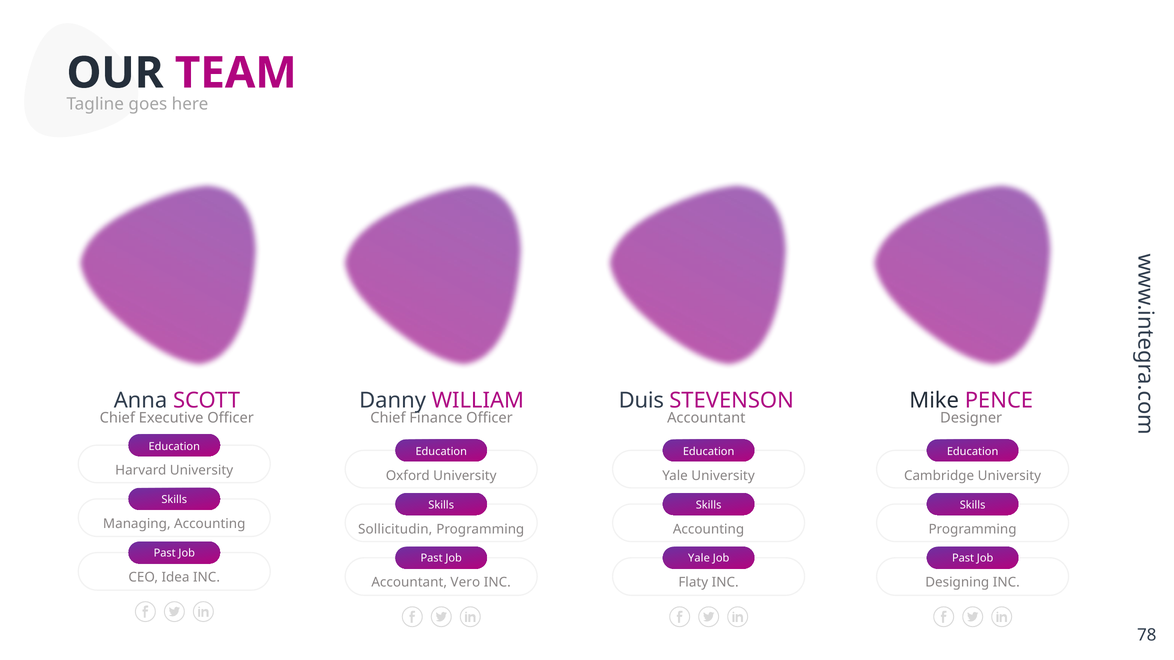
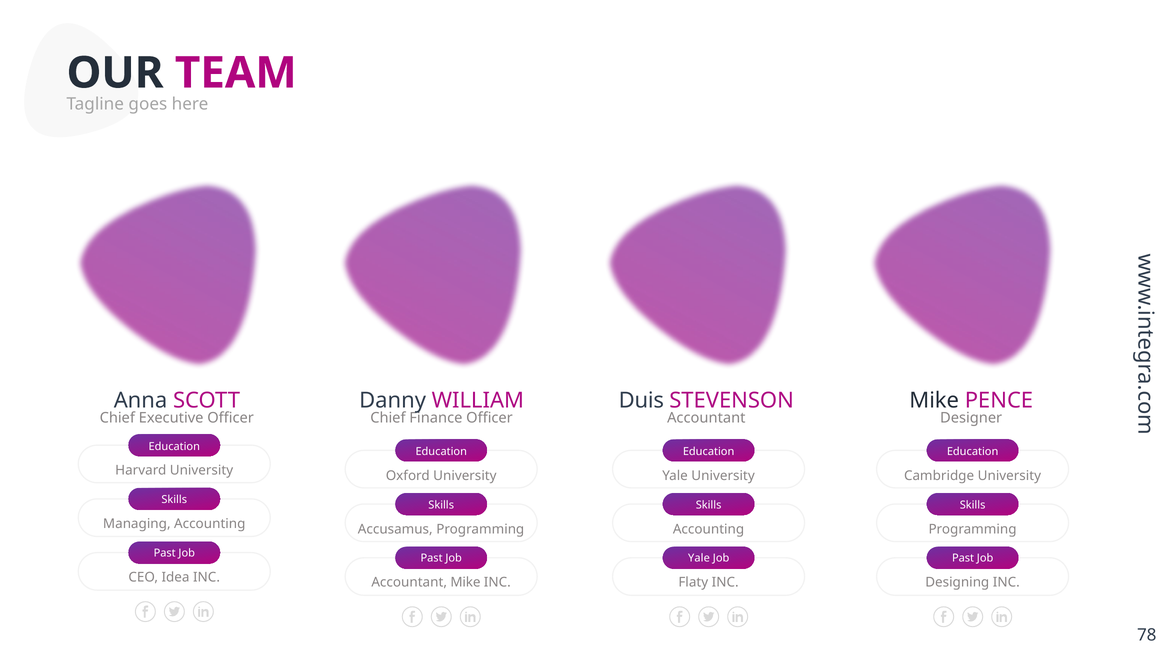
Sollicitudin: Sollicitudin -> Accusamus
Accountant Vero: Vero -> Mike
